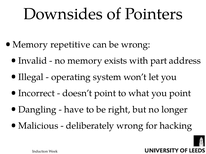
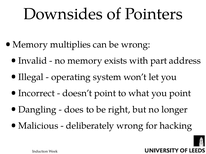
repetitive: repetitive -> multiplies
have: have -> does
